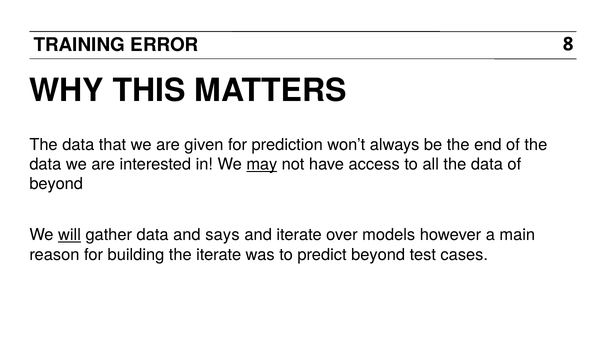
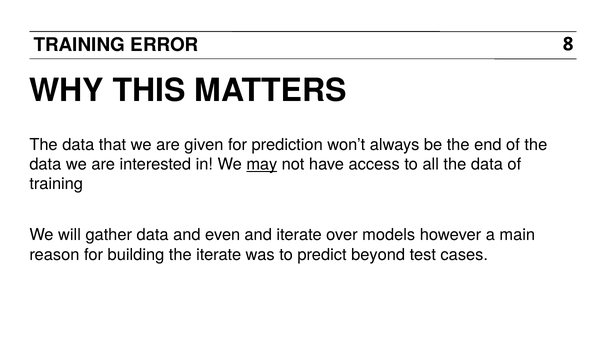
beyond at (56, 184): beyond -> training
will underline: present -> none
says: says -> even
